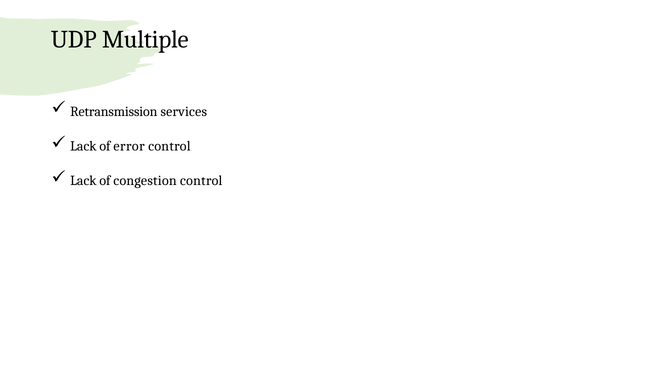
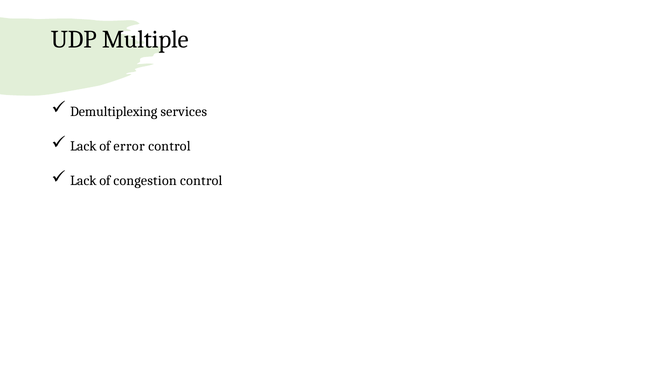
Retransmission: Retransmission -> Demultiplexing
